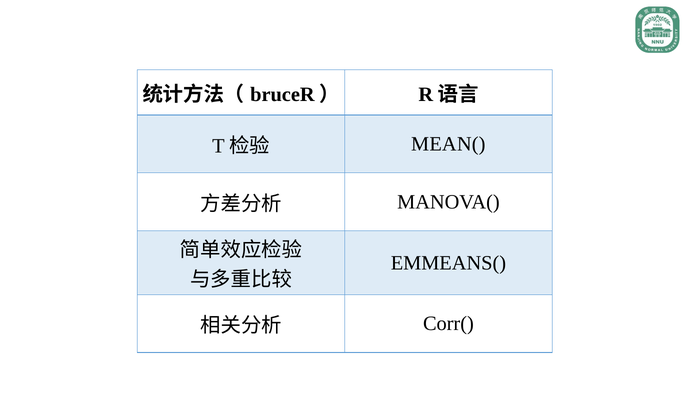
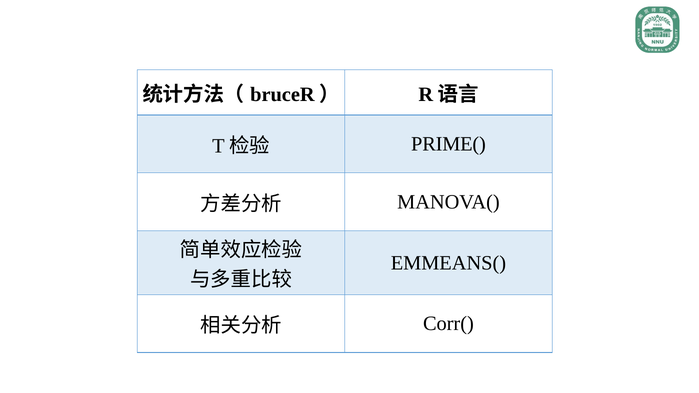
MEAN(: MEAN( -> PRIME(
